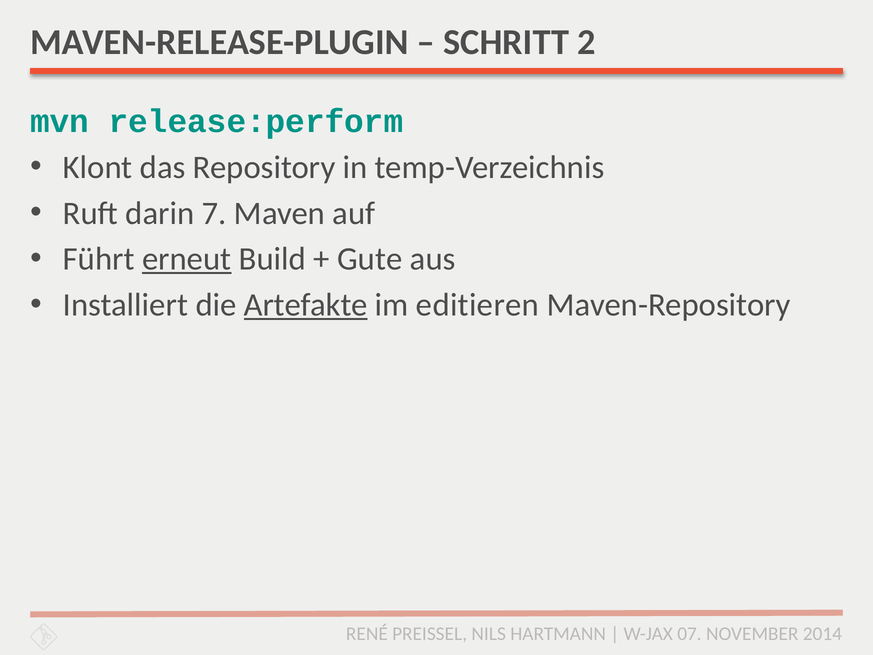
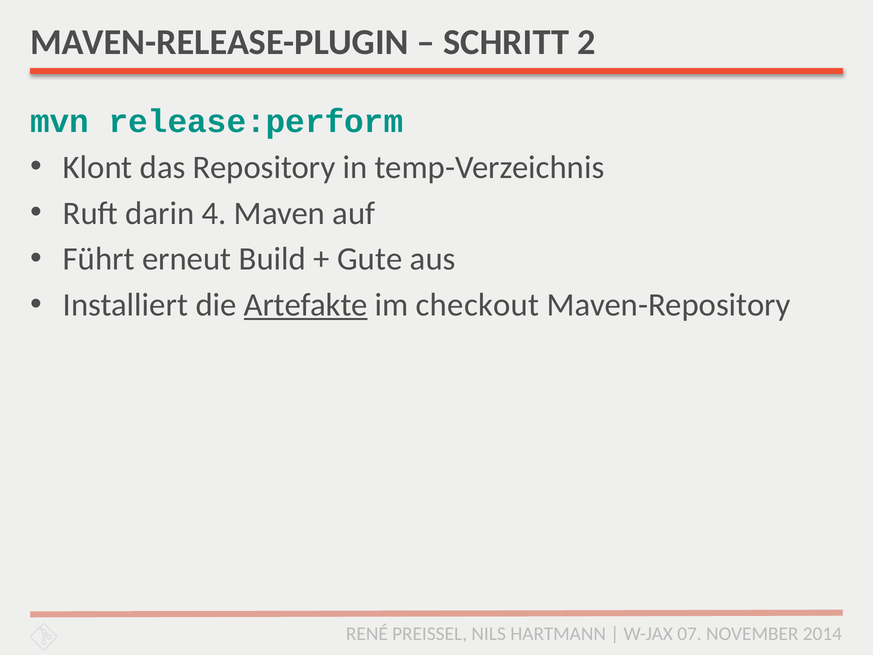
7: 7 -> 4
erneut underline: present -> none
editieren: editieren -> checkout
